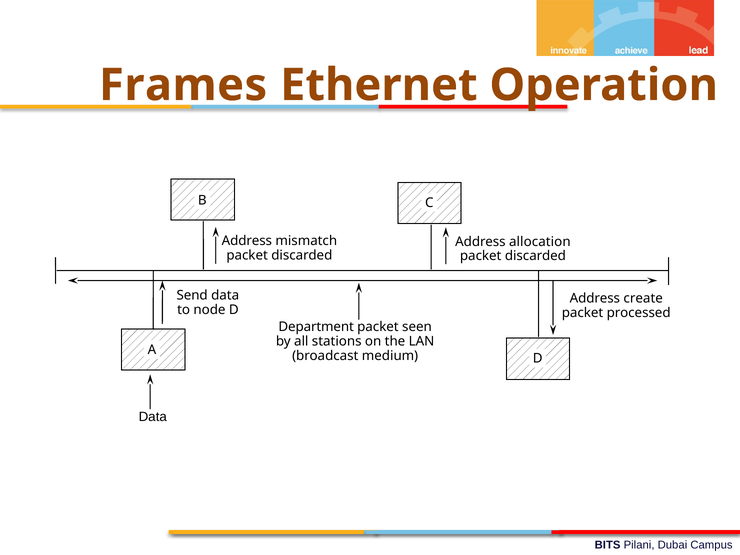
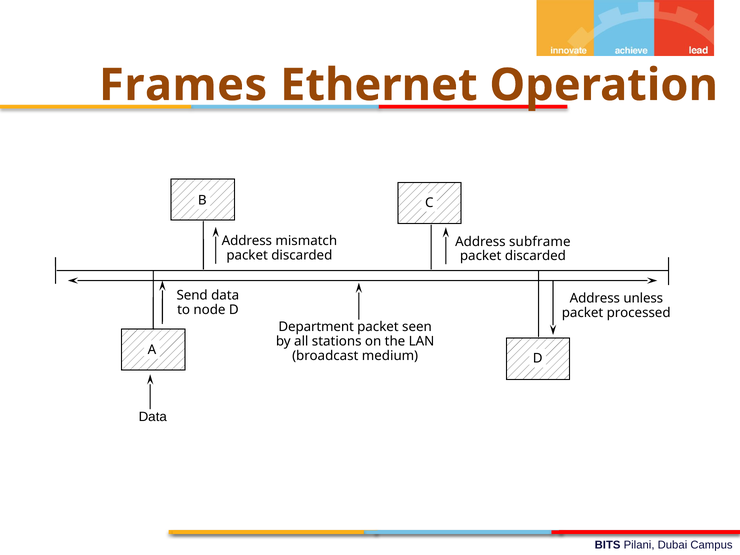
allocation: allocation -> subframe
create: create -> unless
